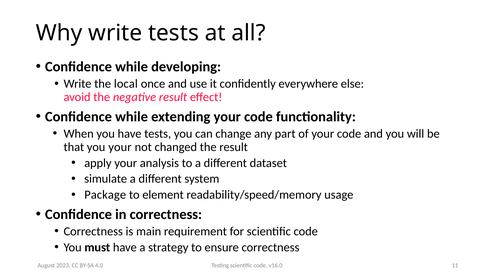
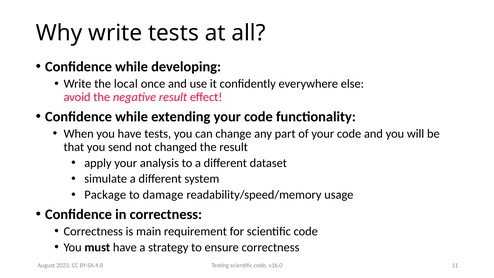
you your: your -> send
element: element -> damage
